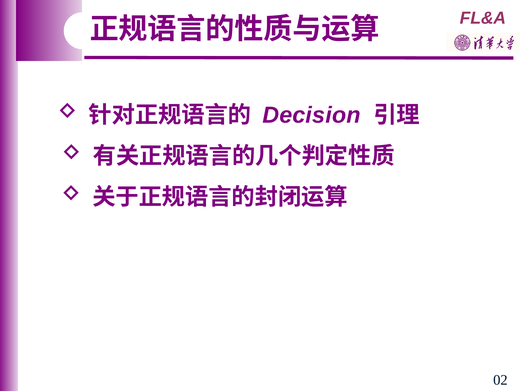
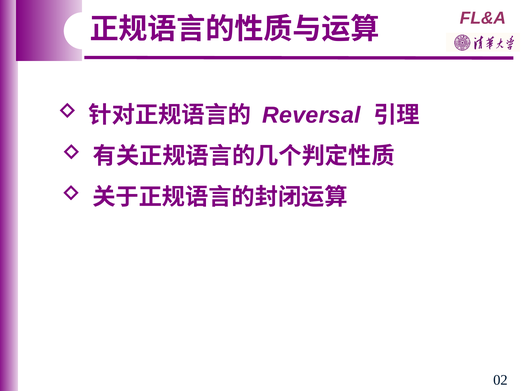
Decision: Decision -> Reversal
